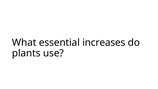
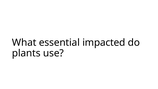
increases: increases -> impacted
